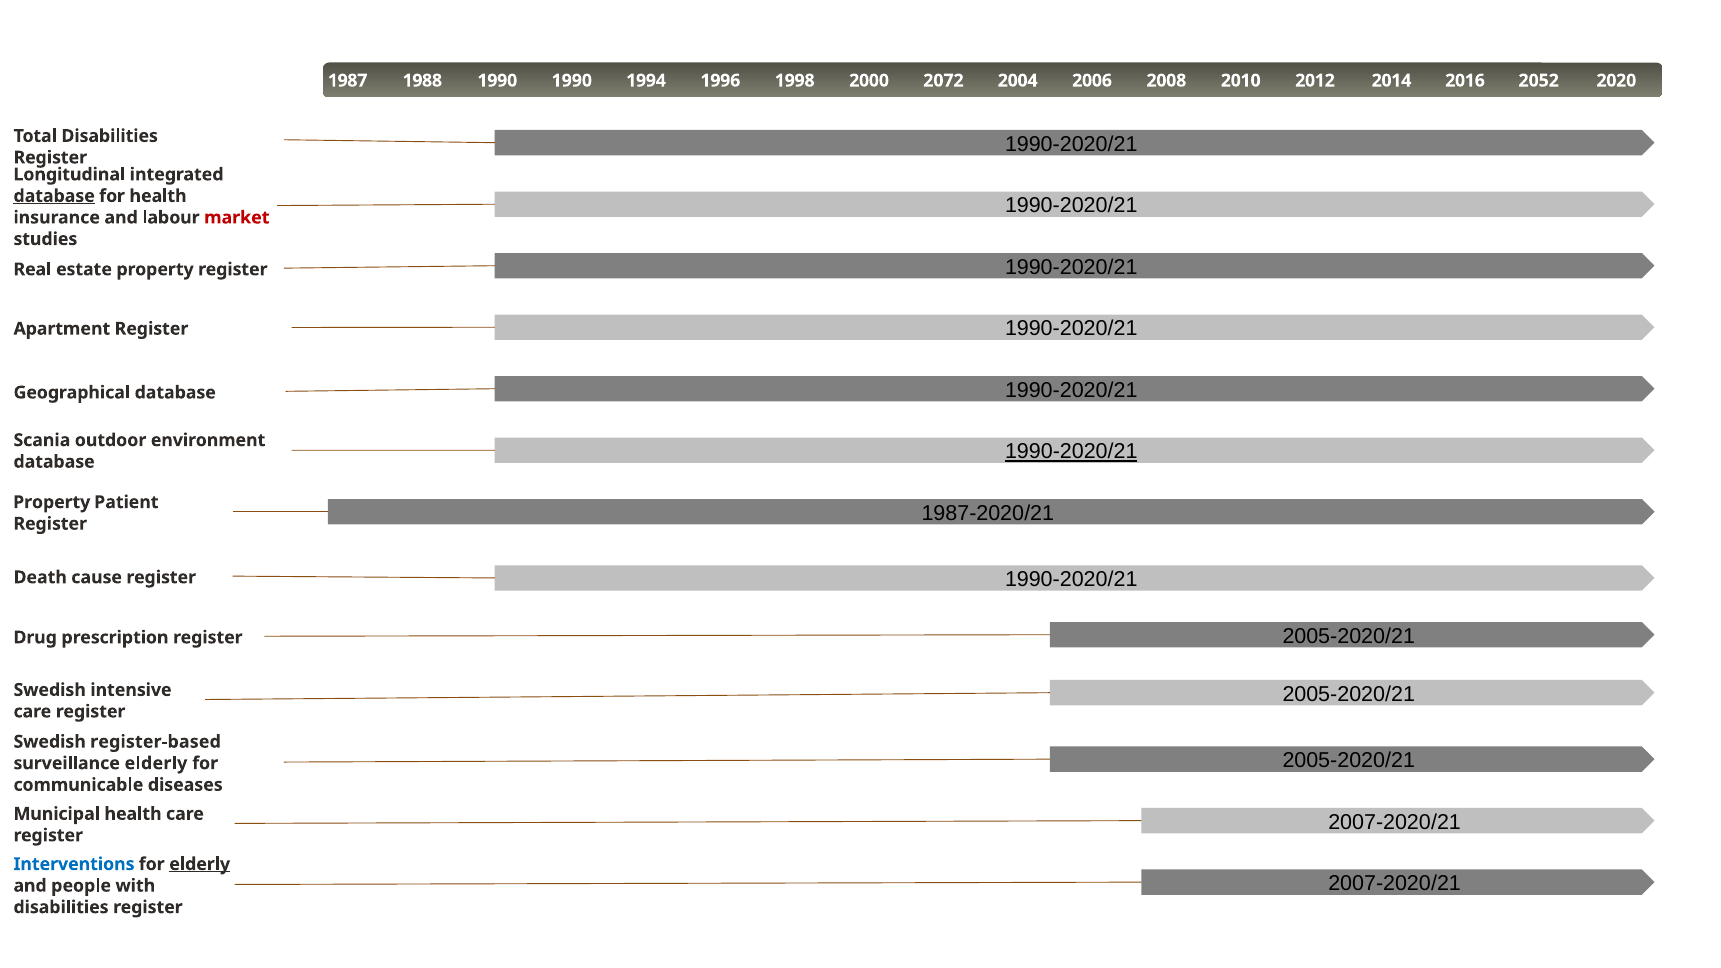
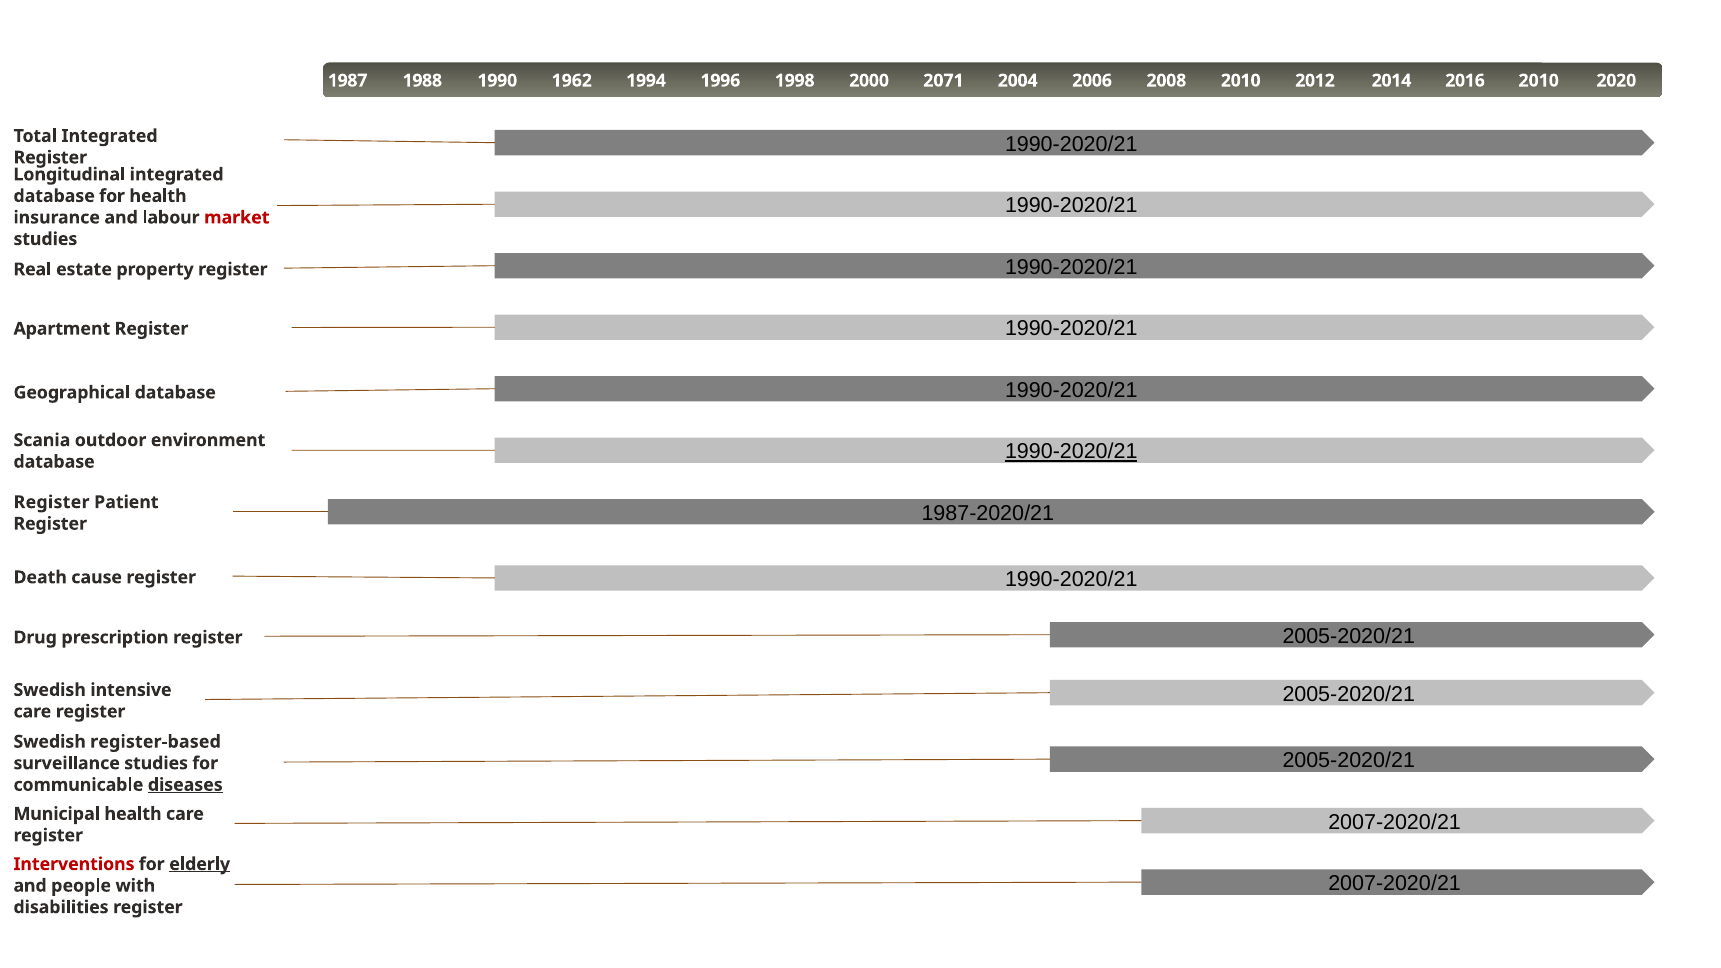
1990 at (572, 81): 1990 -> 1962
2072: 2072 -> 2071
2012 2052: 2052 -> 2010
Total Disabilities: Disabilities -> Integrated
database at (54, 196) underline: present -> none
Property at (52, 502): Property -> Register
surveillance elderly: elderly -> studies
diseases underline: none -> present
Interventions colour: blue -> red
